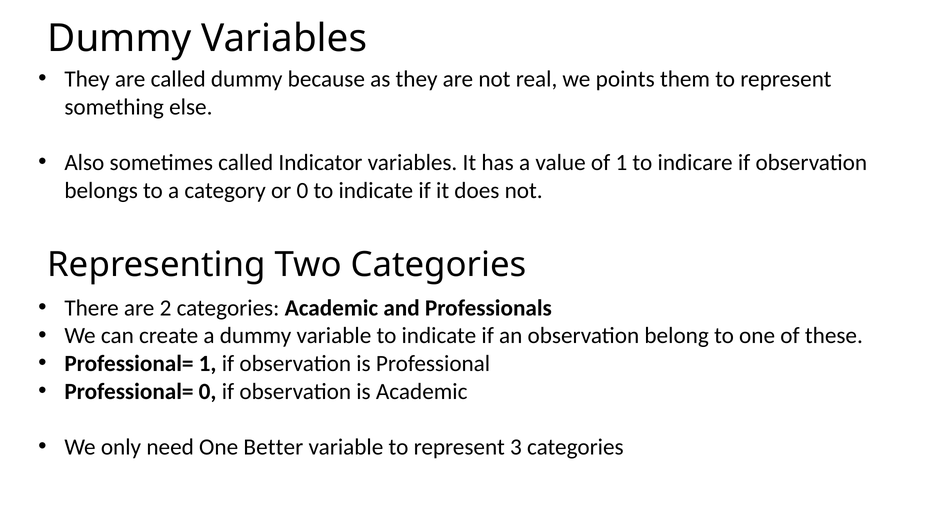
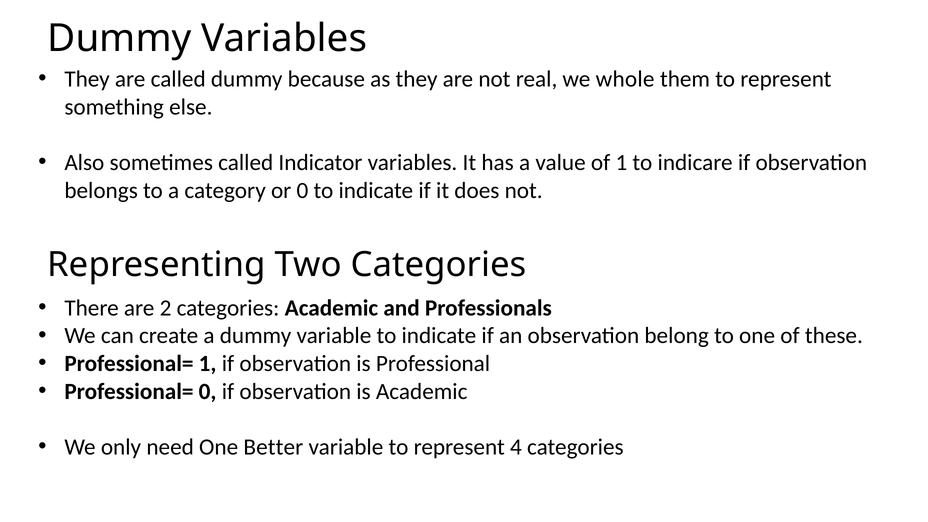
points: points -> whole
3: 3 -> 4
